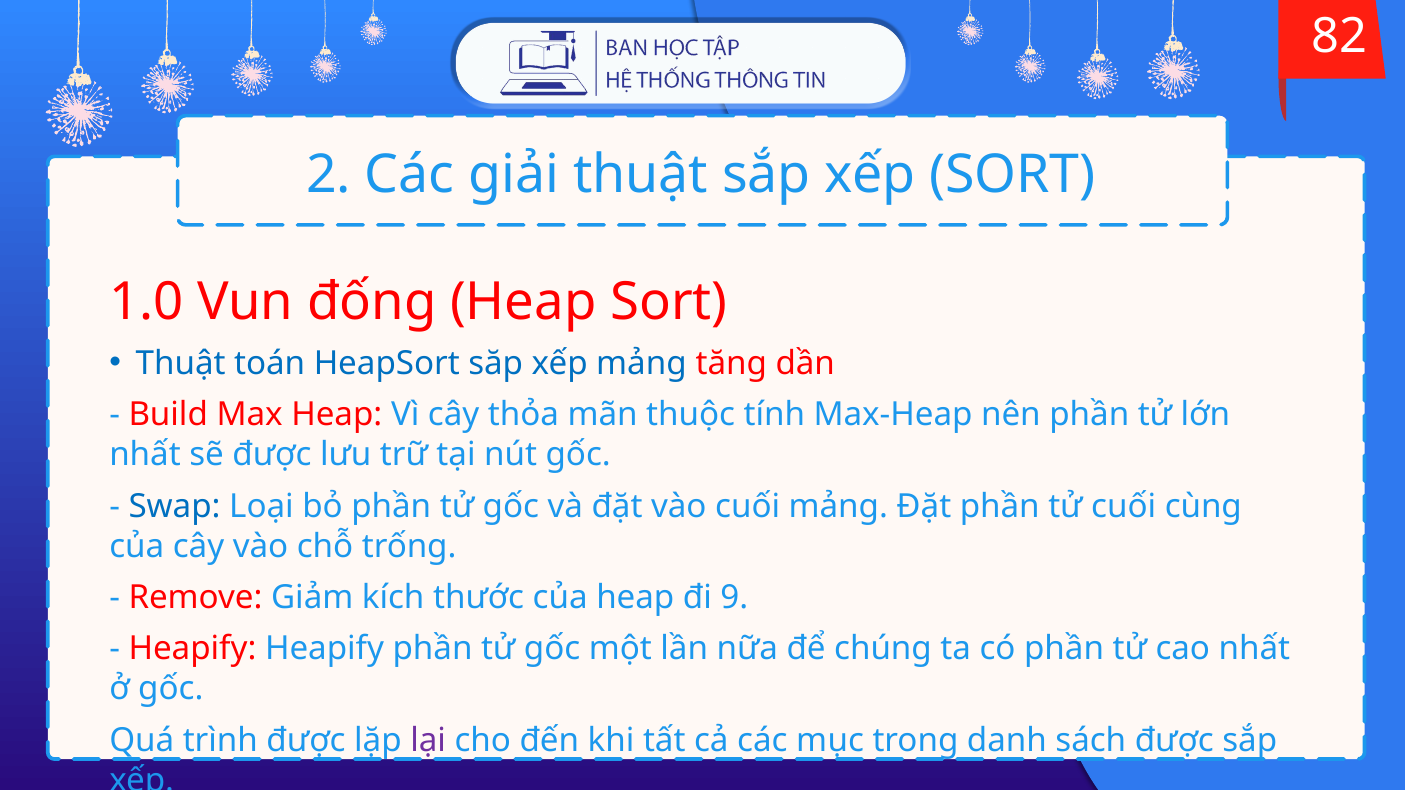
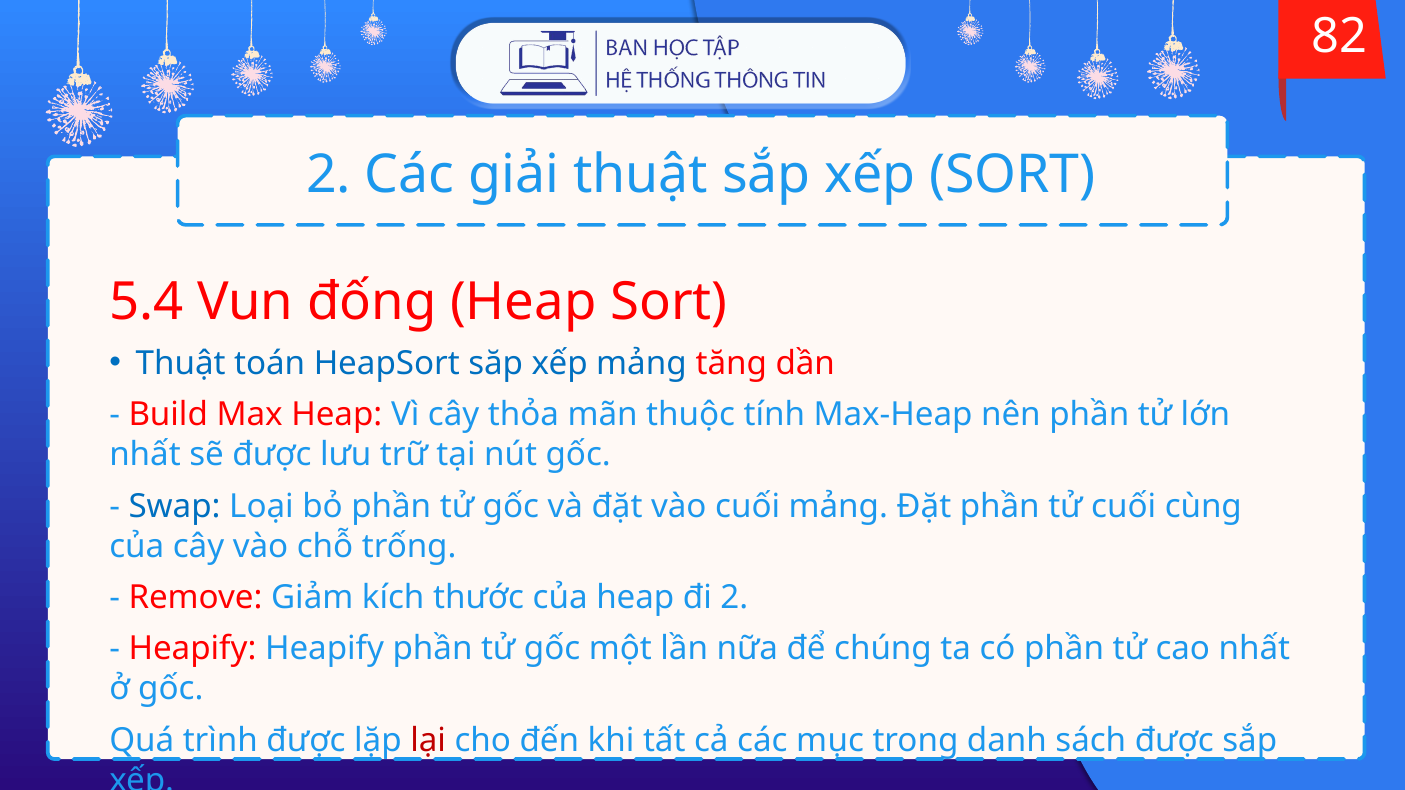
1.0: 1.0 -> 5.4
đi 9: 9 -> 2
lại colour: purple -> red
